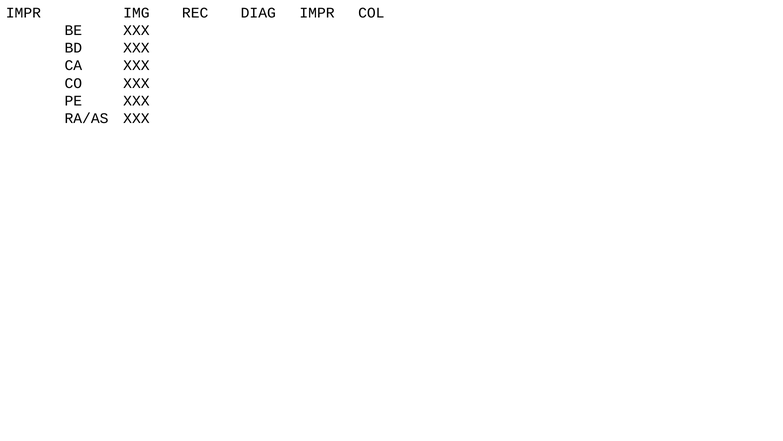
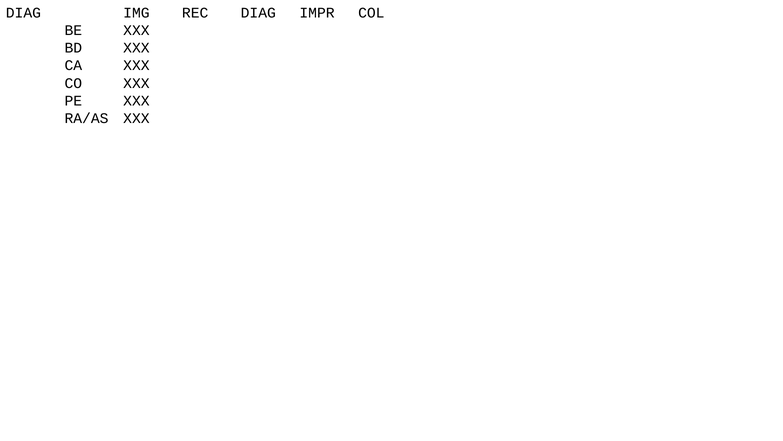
IMPR at (23, 13): IMPR -> DIAG
